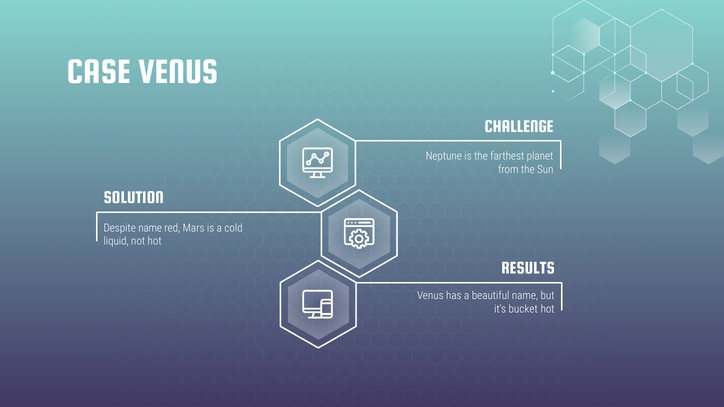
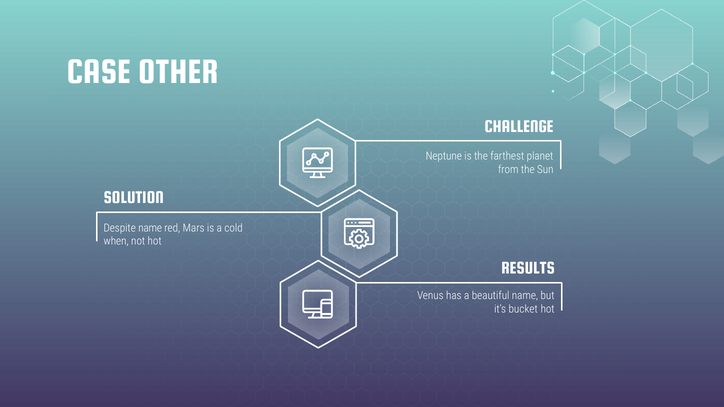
CASE VENUS: VENUS -> OTHER
liquid: liquid -> when
